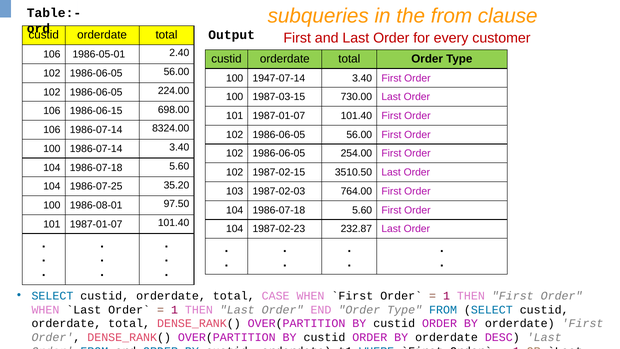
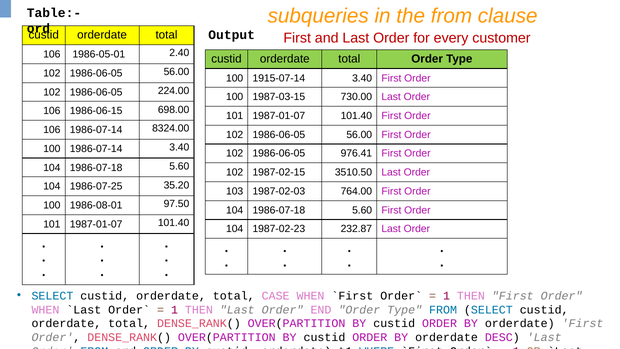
1947-07-14: 1947-07-14 -> 1915-07-14
254.00: 254.00 -> 976.41
